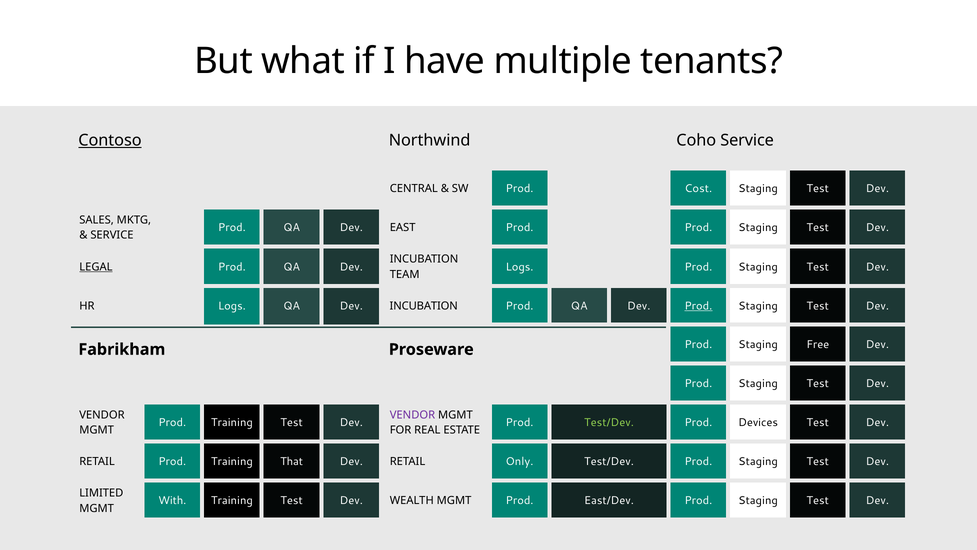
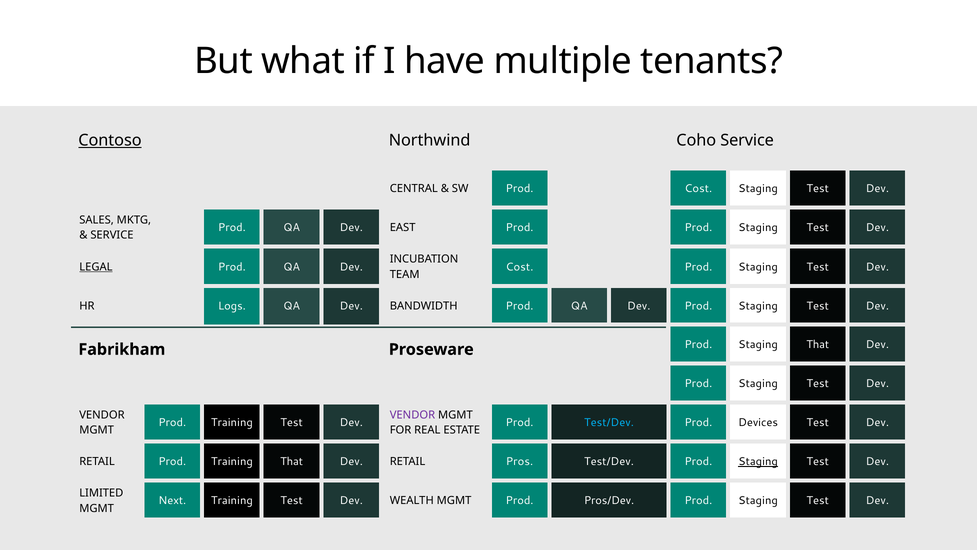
Logs at (520, 267): Logs -> Cost
INCUBATION at (424, 306): INCUBATION -> BANDWIDTH
Prod at (698, 306) underline: present -> none
Staging Free: Free -> That
Test/Dev at (609, 422) colour: light green -> light blue
Only: Only -> Pros
Staging at (758, 461) underline: none -> present
With: With -> Next
East/Dev: East/Dev -> Pros/Dev
